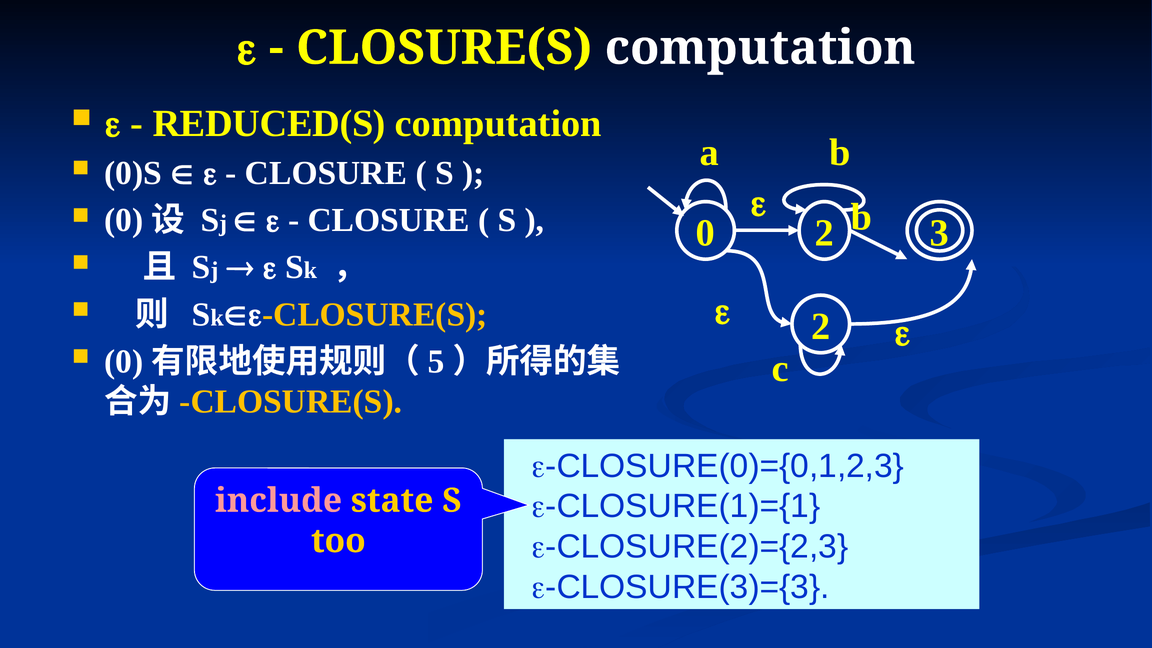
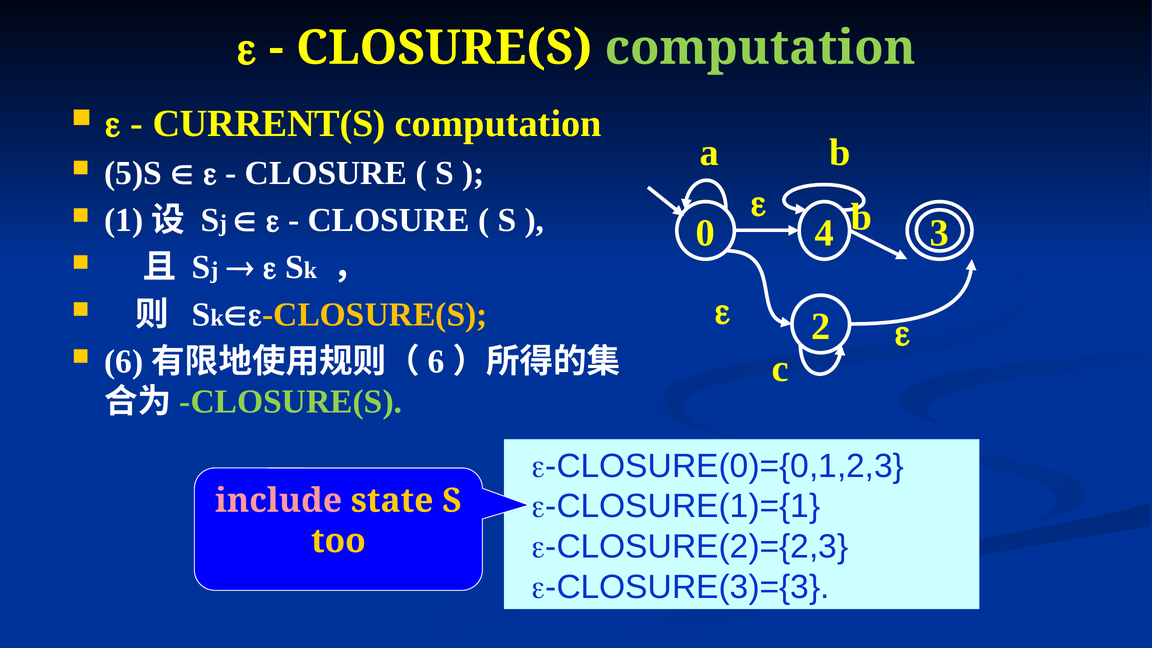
computation at (760, 48) colour: white -> light green
REDUCED(S: REDUCED(S -> CURRENT(S
0)S: 0)S -> 5)S
0 at (124, 220): 0 -> 1
0 2: 2 -> 4
0 at (124, 362): 0 -> 6
5 at (436, 362): 5 -> 6
CLOSURE(S at (291, 402) colour: yellow -> light green
